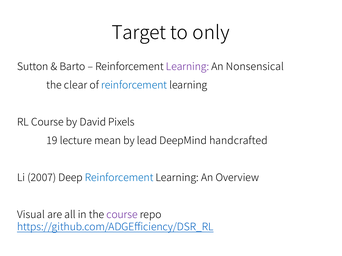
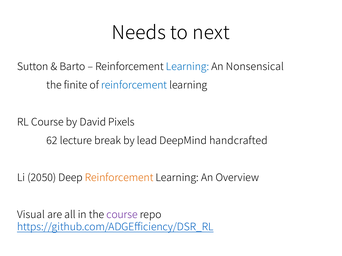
Target: Target -> Needs
only: only -> next
Learning at (188, 67) colour: purple -> blue
clear: clear -> finite
19: 19 -> 62
mean: mean -> break
2007: 2007 -> 2050
Reinforcement at (119, 178) colour: blue -> orange
